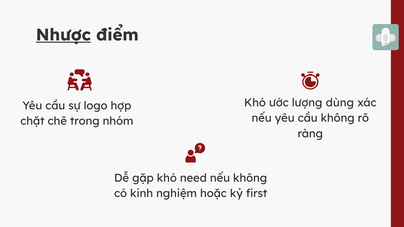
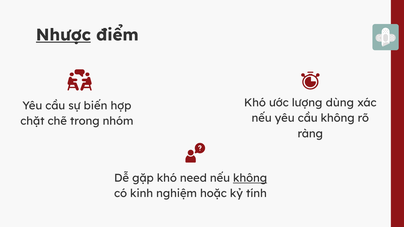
logo: logo -> biến
không at (250, 178) underline: none -> present
first: first -> tính
